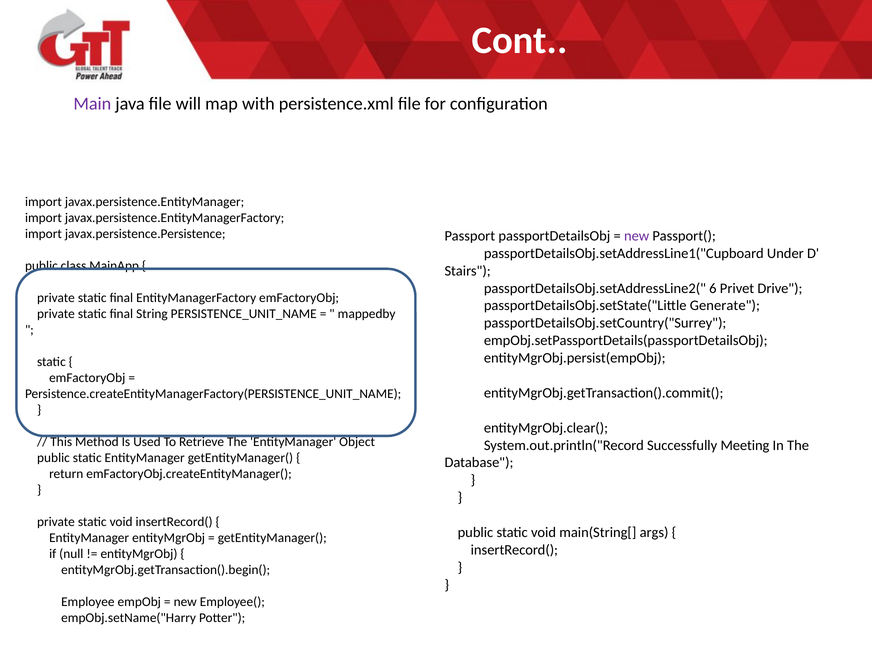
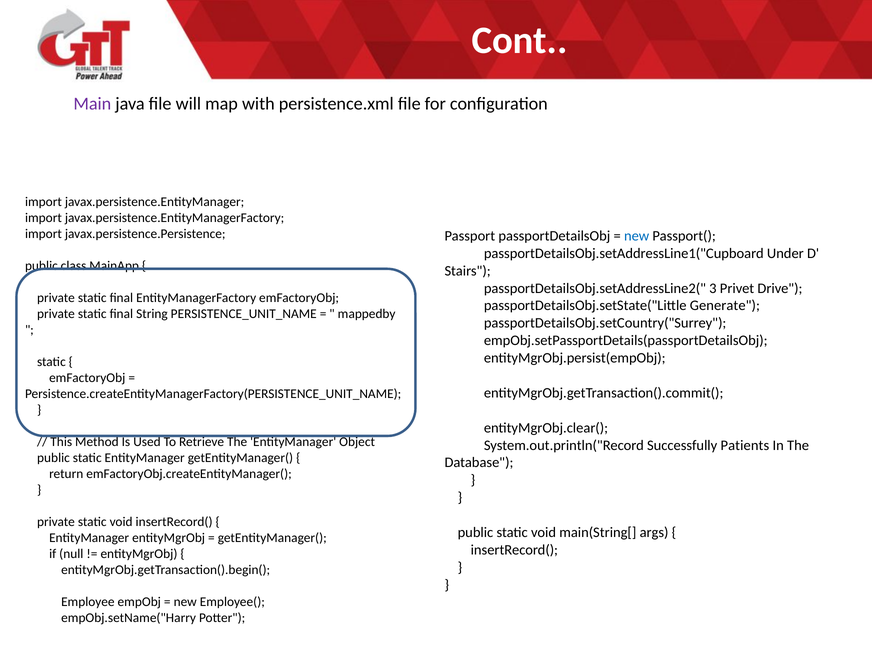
new at (637, 236) colour: purple -> blue
6: 6 -> 3
Meeting: Meeting -> Patients
